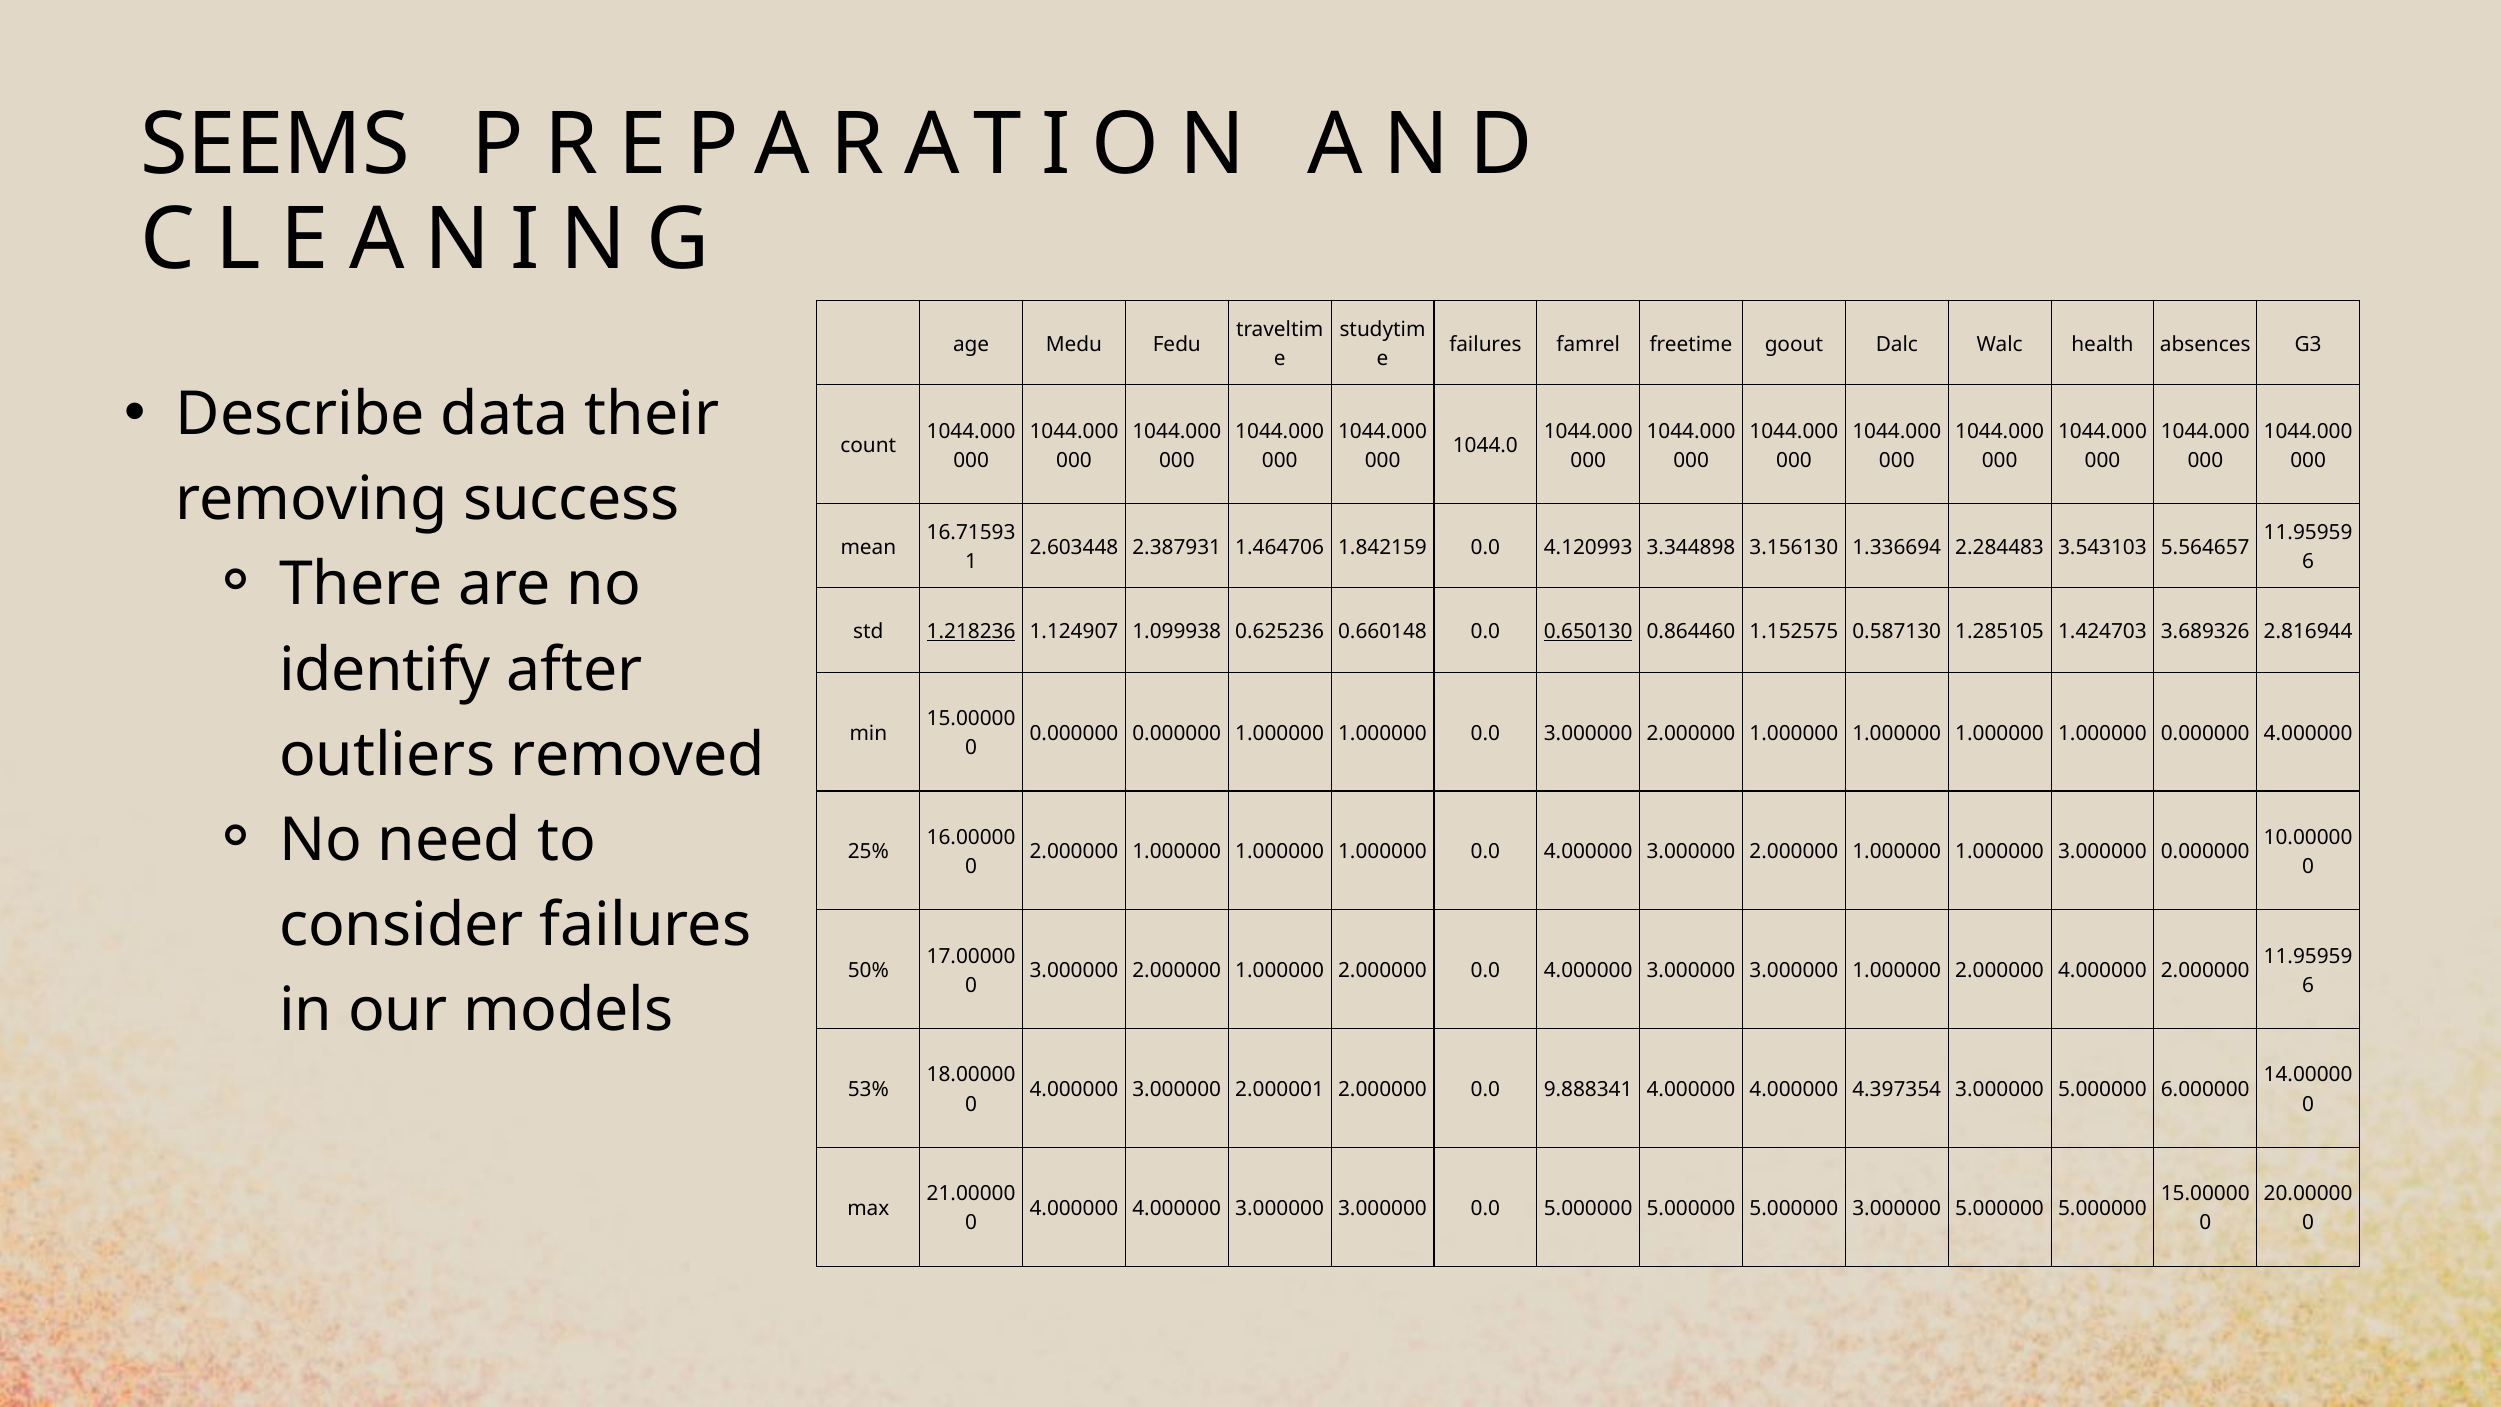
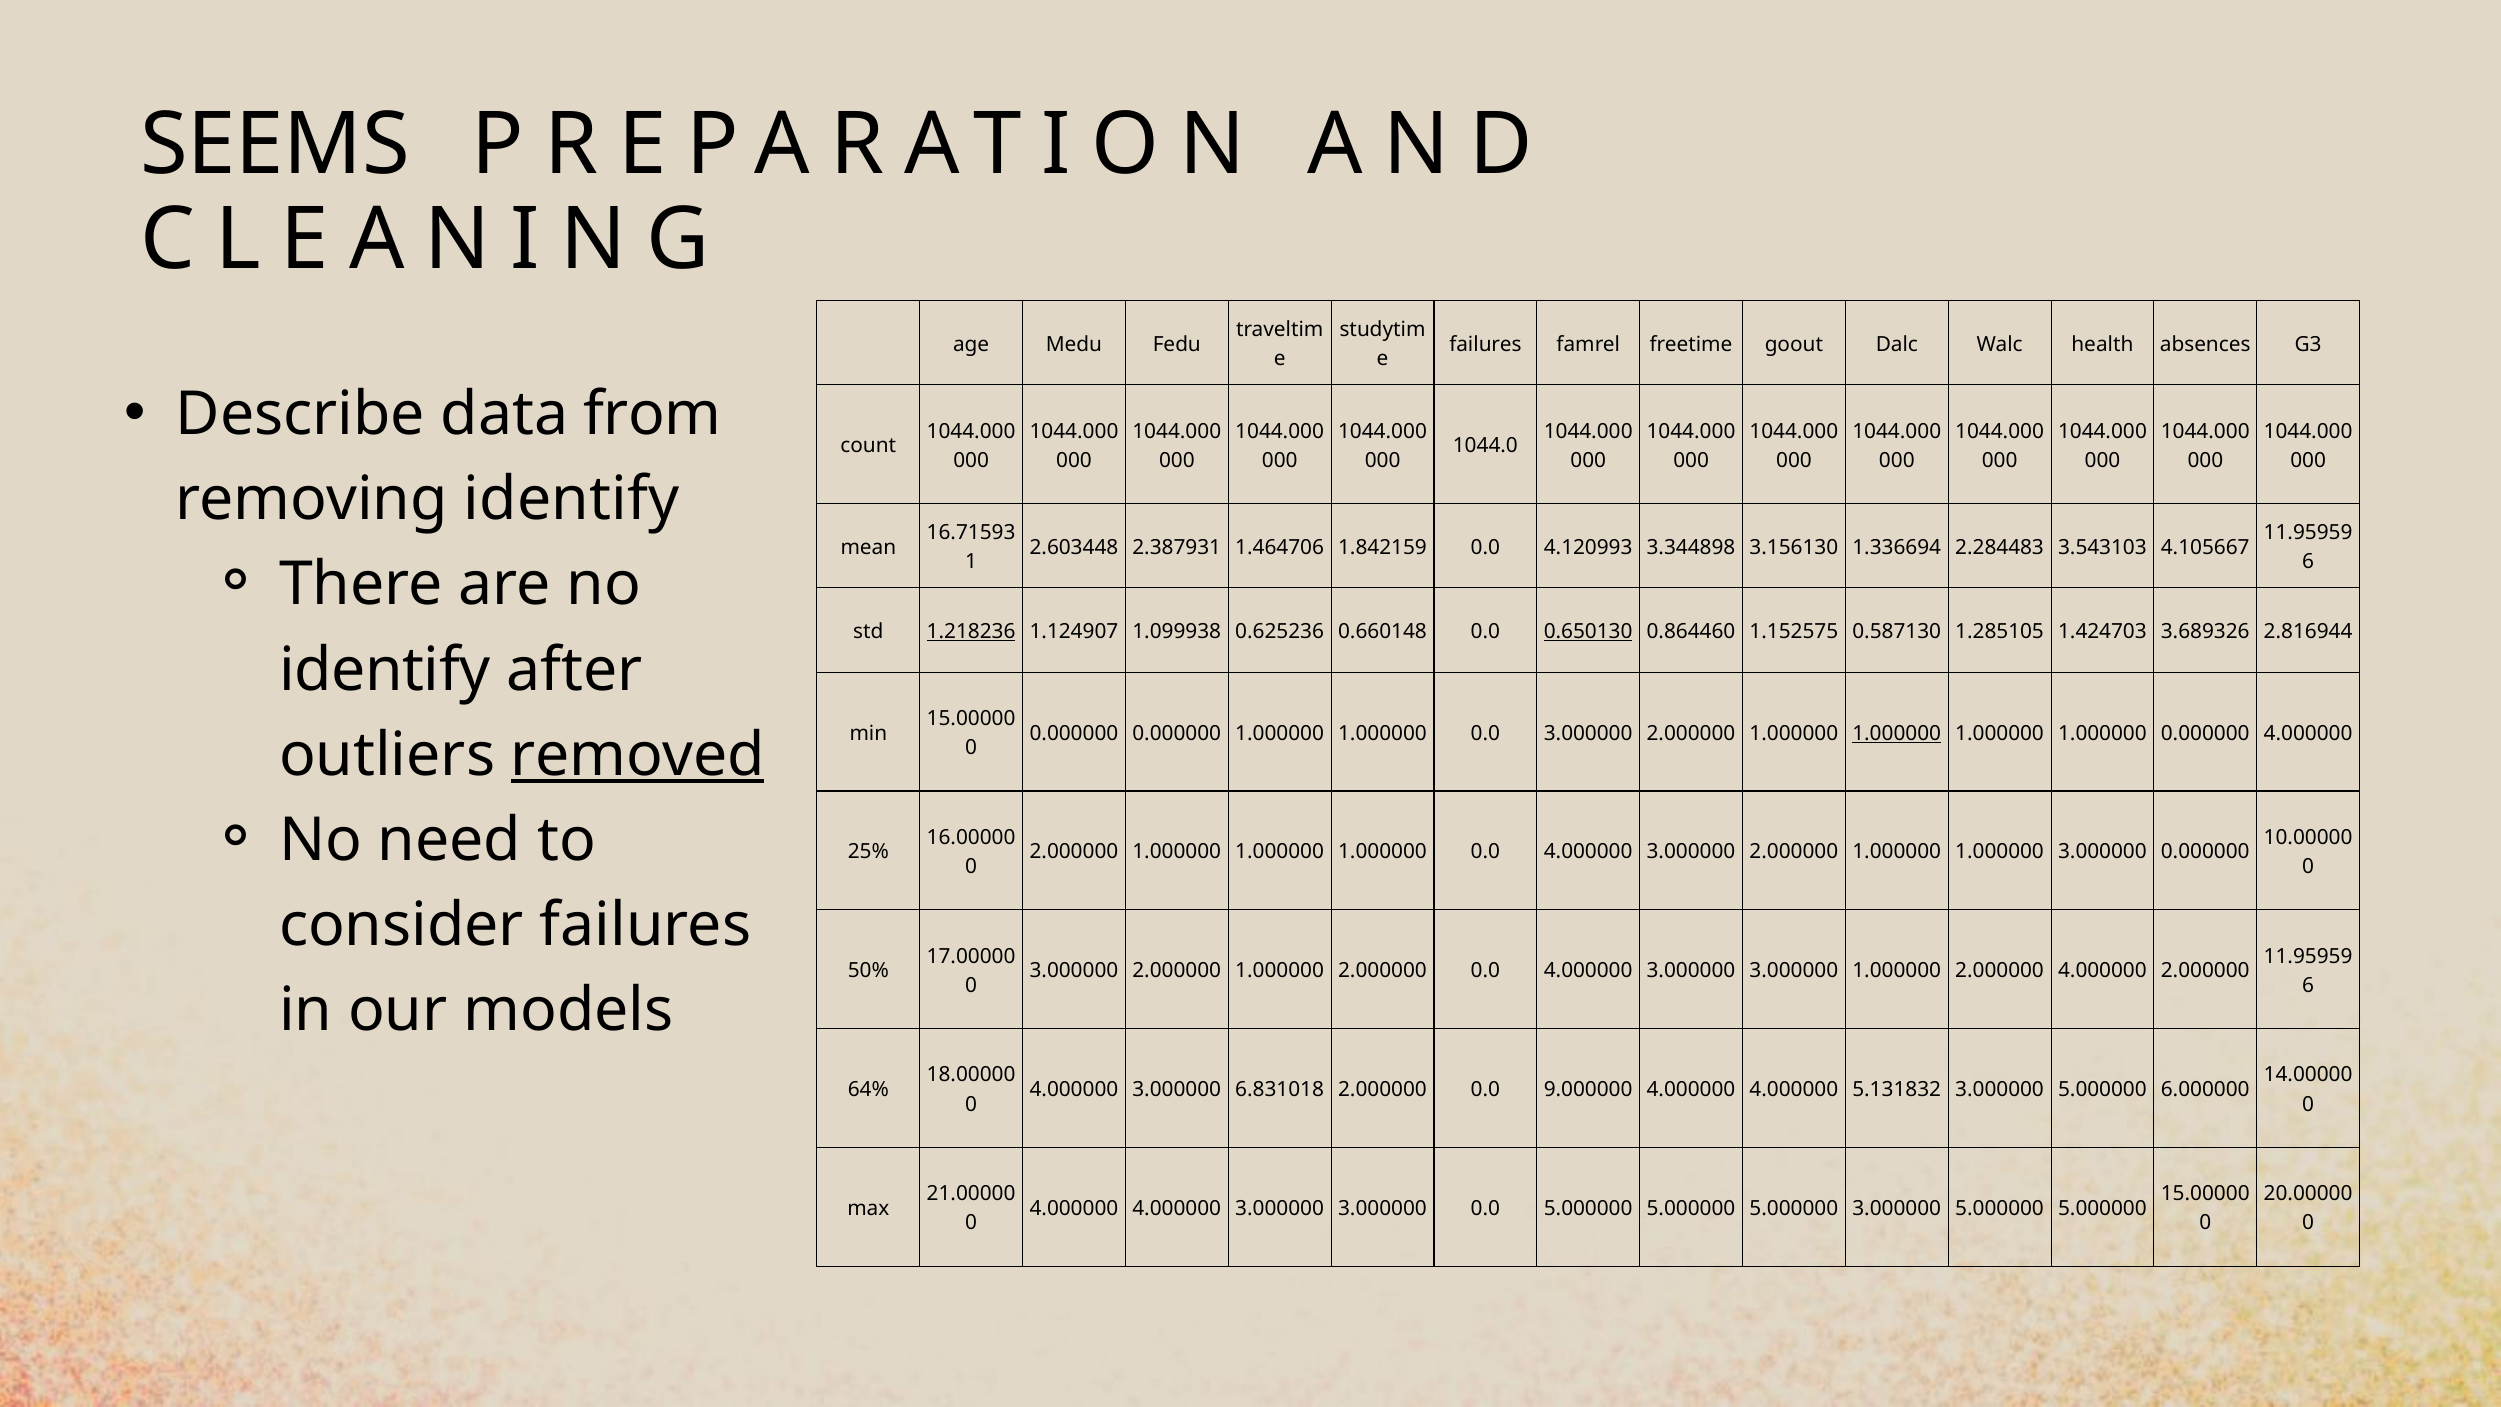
their: their -> from
removing success: success -> identify
5.564657: 5.564657 -> 4.105667
1.000000 at (1897, 733) underline: none -> present
removed underline: none -> present
53%: 53% -> 64%
2.000001: 2.000001 -> 6.831018
9.888341: 9.888341 -> 9.000000
4.397354: 4.397354 -> 5.131832
